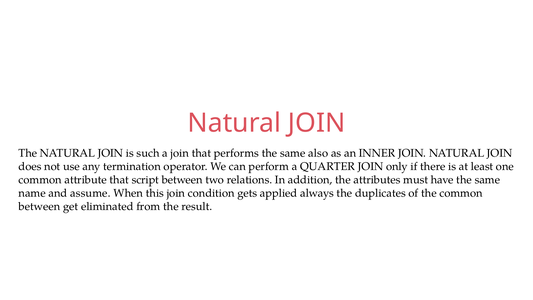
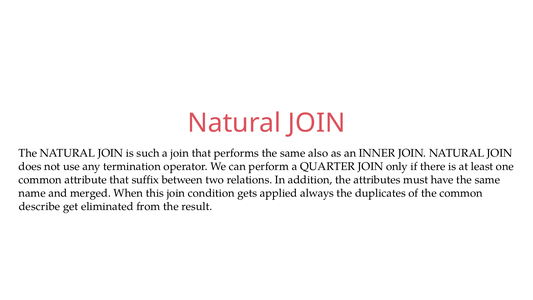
script: script -> suffix
assume: assume -> merged
between at (40, 206): between -> describe
